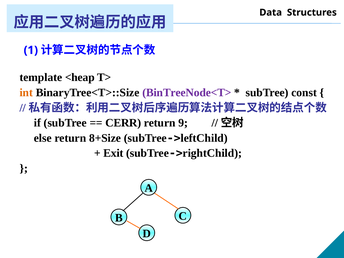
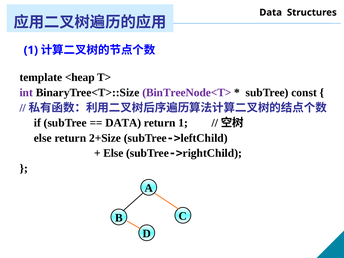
int colour: orange -> purple
CERR at (123, 123): CERR -> DATA
return 9: 9 -> 1
8+Size: 8+Size -> 2+Size
Exit at (113, 153): Exit -> Else
